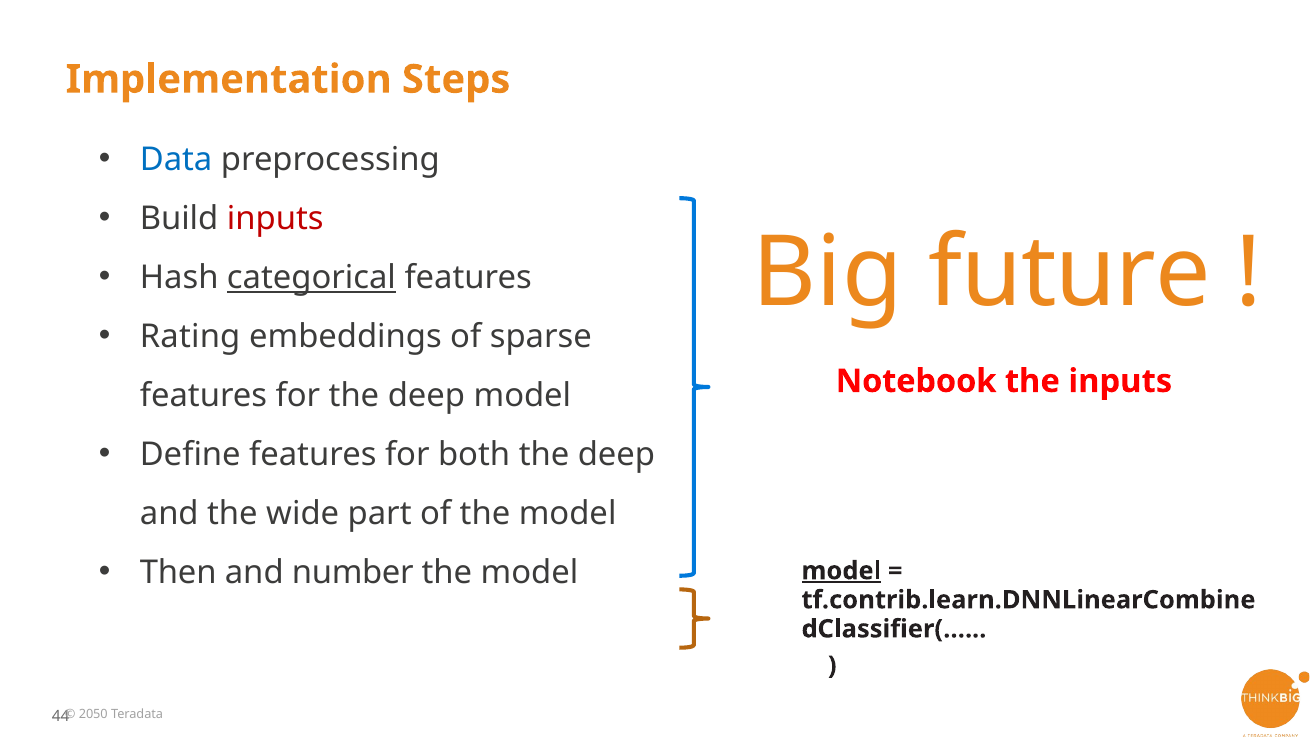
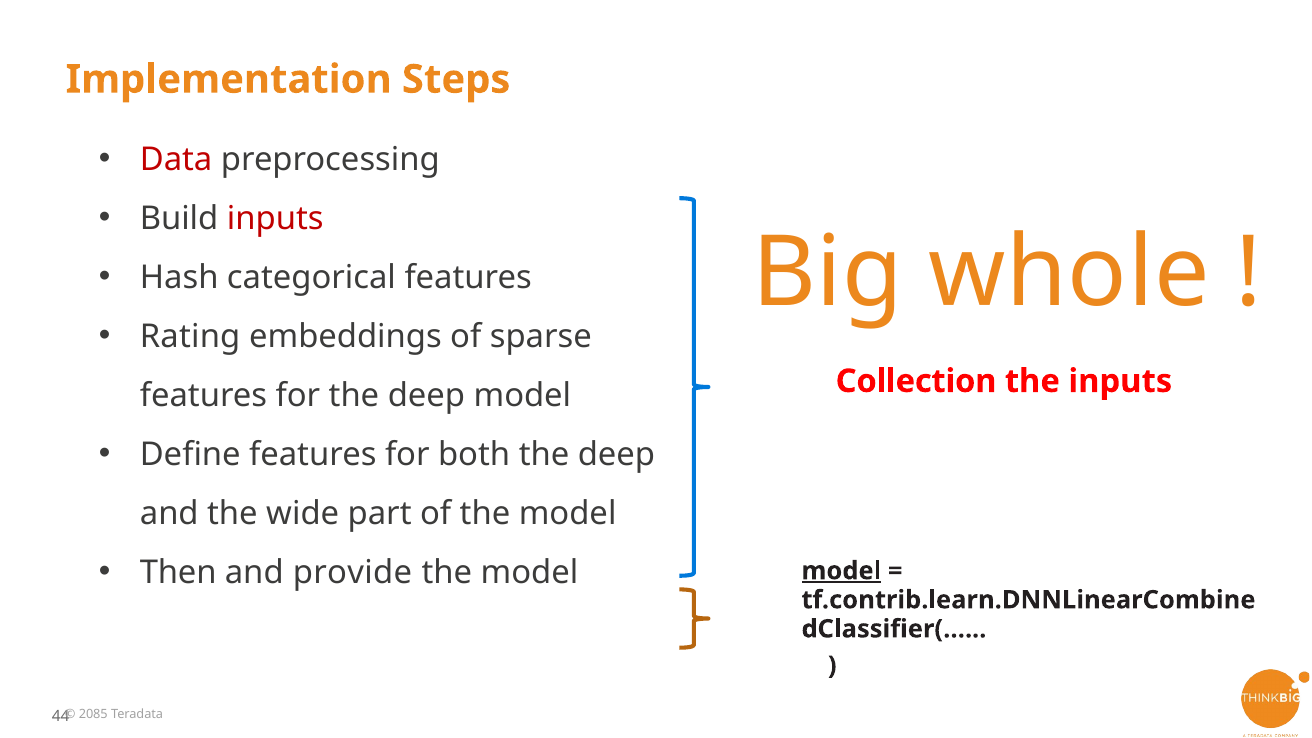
Data colour: blue -> red
future: future -> whole
categorical underline: present -> none
Notebook: Notebook -> Collection
number: number -> provide
2050: 2050 -> 2085
